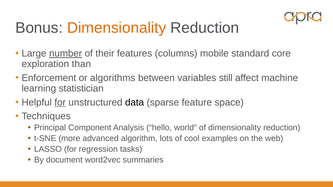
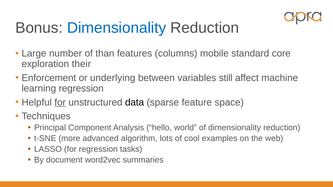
Dimensionality at (117, 28) colour: orange -> blue
number underline: present -> none
their: their -> than
than: than -> their
algorithms: algorithms -> underlying
learning statistician: statistician -> regression
